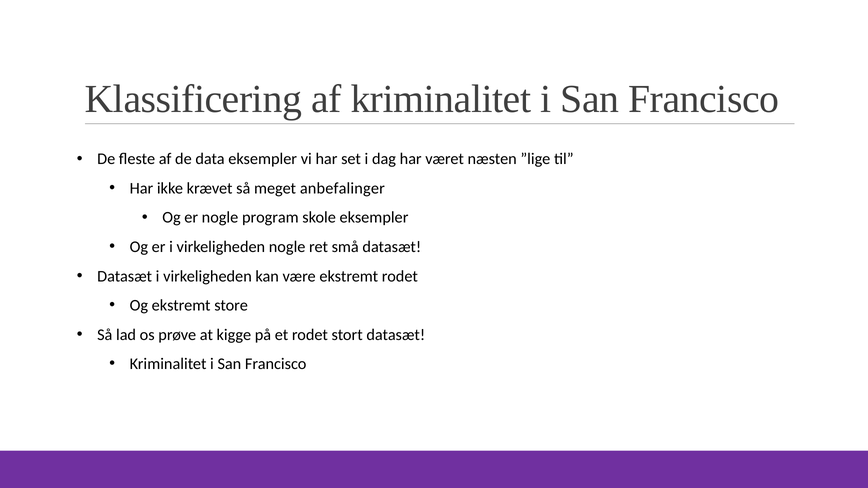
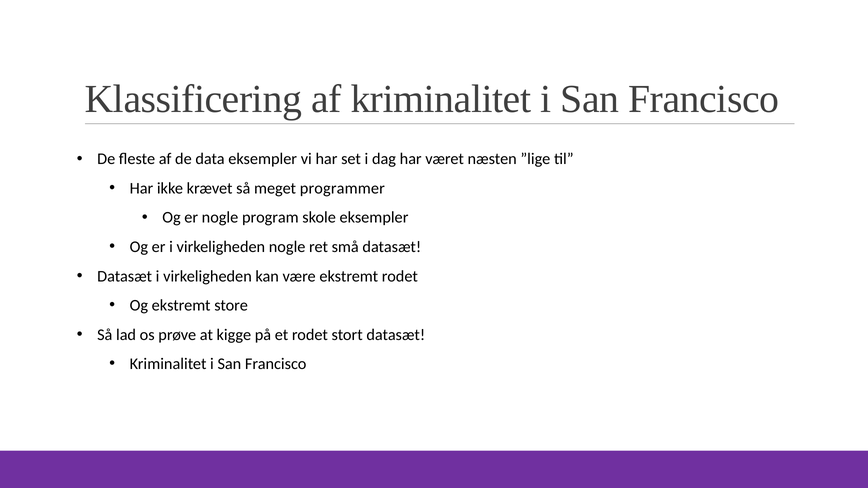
anbefalinger: anbefalinger -> programmer
